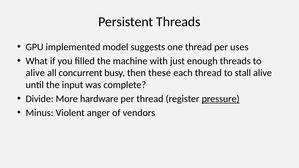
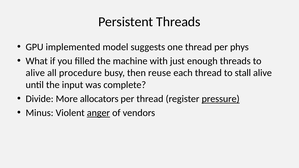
uses: uses -> phys
concurrent: concurrent -> procedure
these: these -> reuse
hardware: hardware -> allocators
anger underline: none -> present
